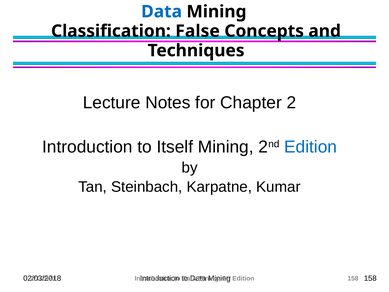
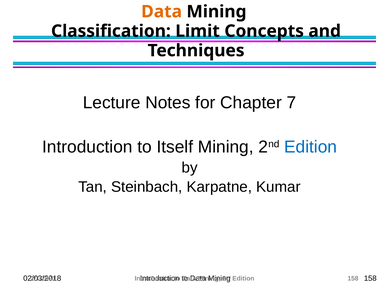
Data at (162, 12) colour: blue -> orange
False: False -> Limit
2: 2 -> 7
